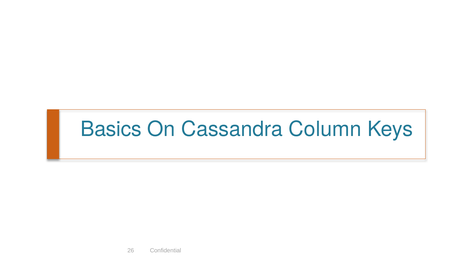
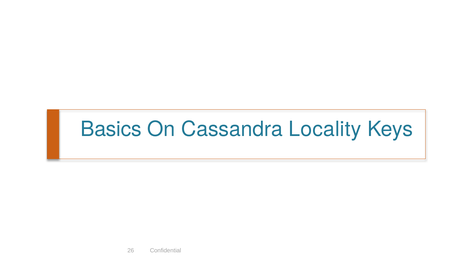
Column: Column -> Locality
